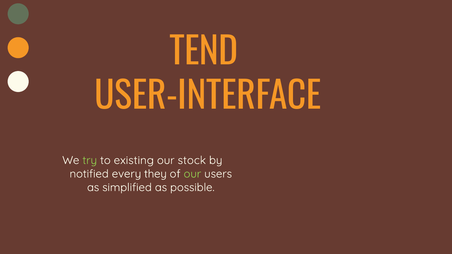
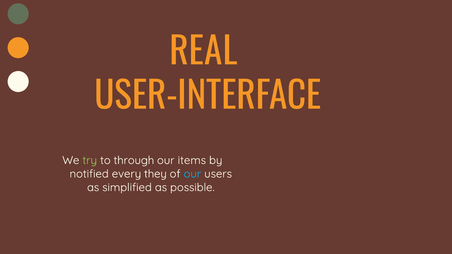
TEND: TEND -> REAL
existing: existing -> through
stock: stock -> items
our at (192, 174) colour: light green -> light blue
